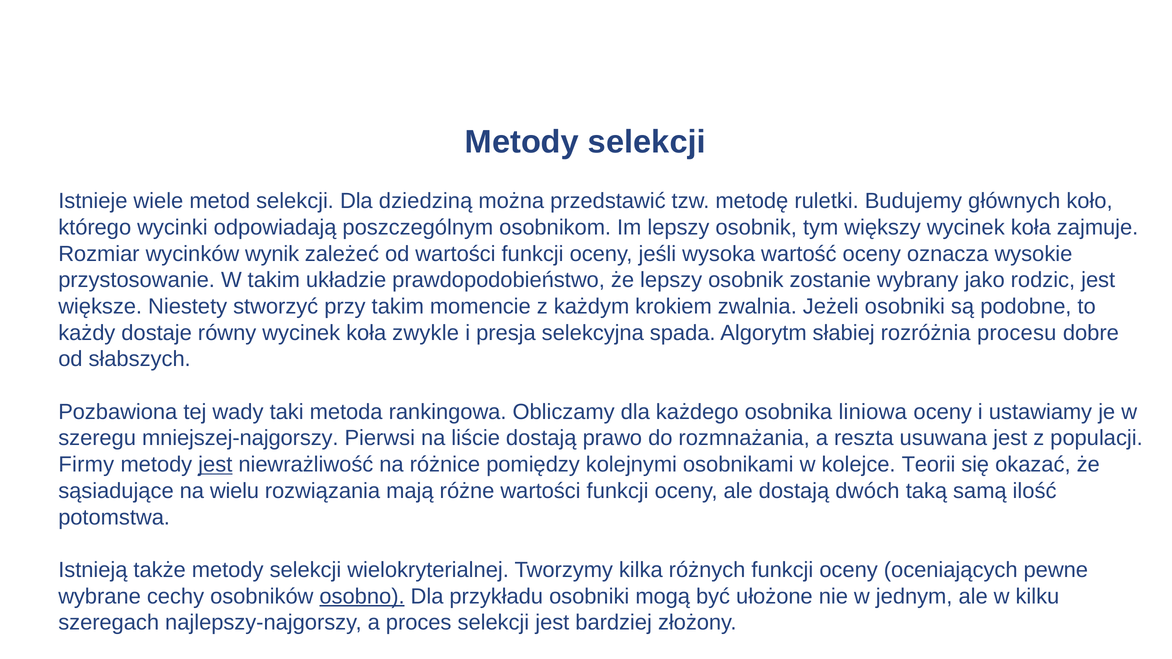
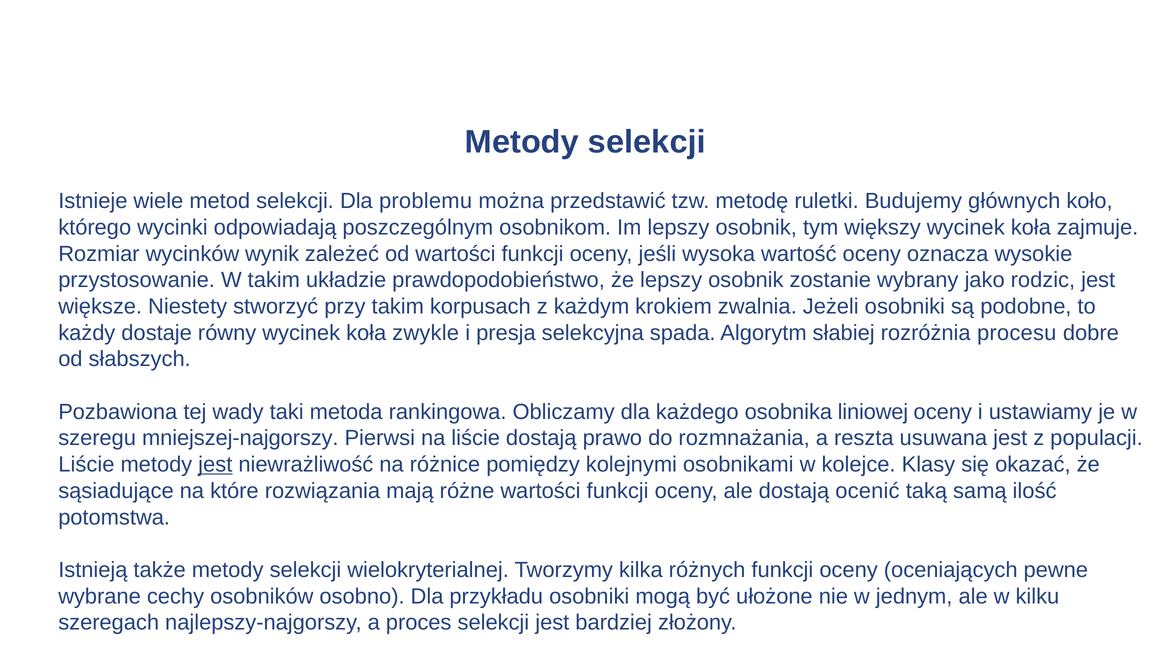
dziedziną: dziedziną -> problemu
momencie: momencie -> korpusach
liniowa: liniowa -> liniowej
Firmy at (86, 465): Firmy -> Liście
Teorii: Teorii -> Klasy
wielu: wielu -> które
dwóch: dwóch -> ocenić
osobno underline: present -> none
